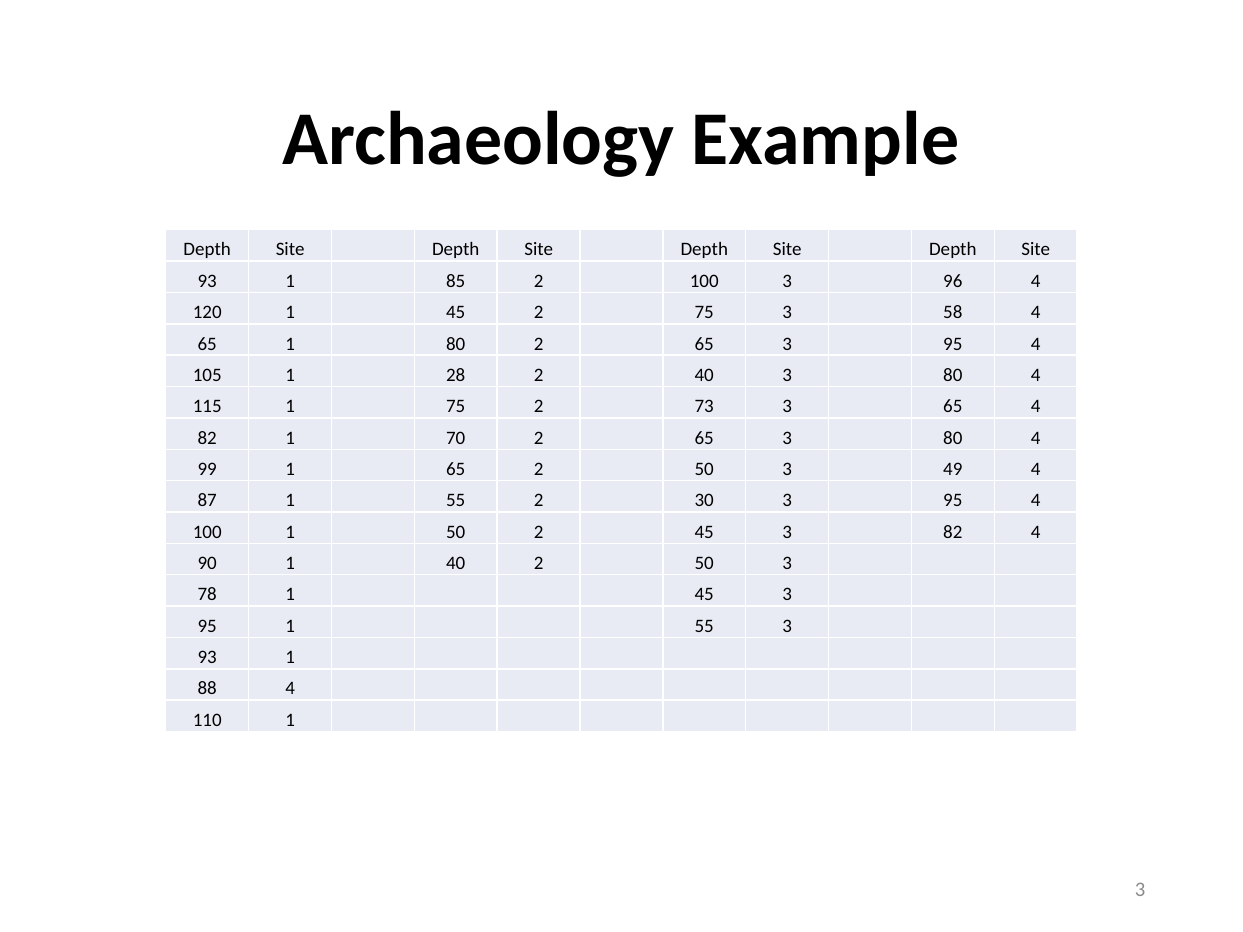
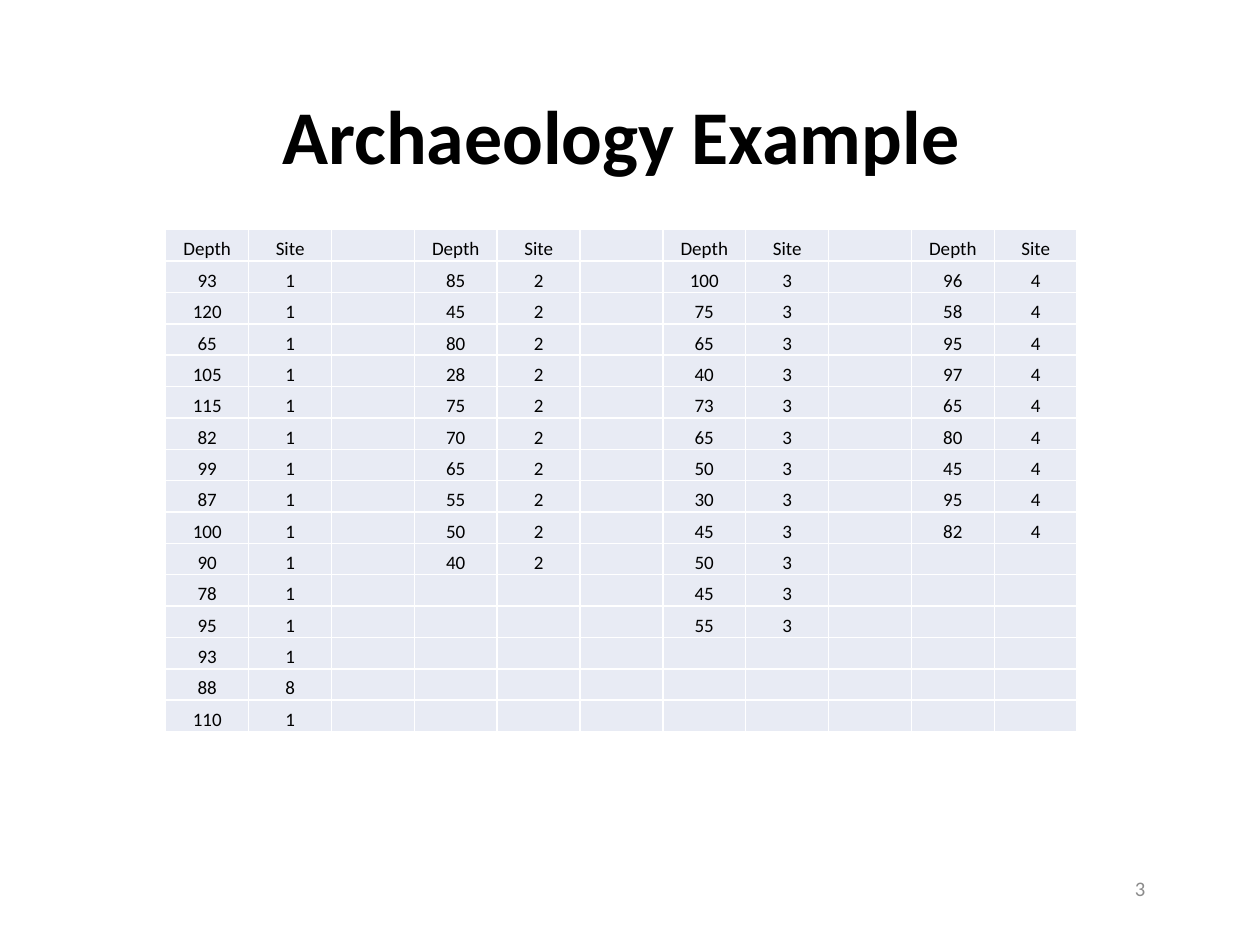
40 3 80: 80 -> 97
3 49: 49 -> 45
88 4: 4 -> 8
